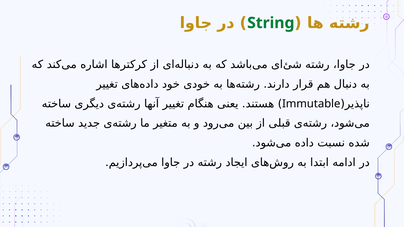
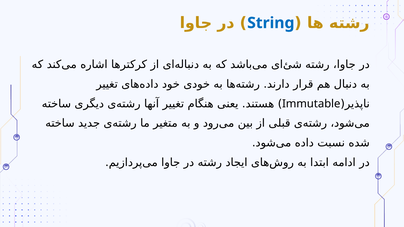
String colour: green -> blue
